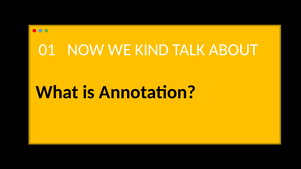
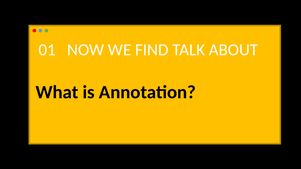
KIND: KIND -> FIND
